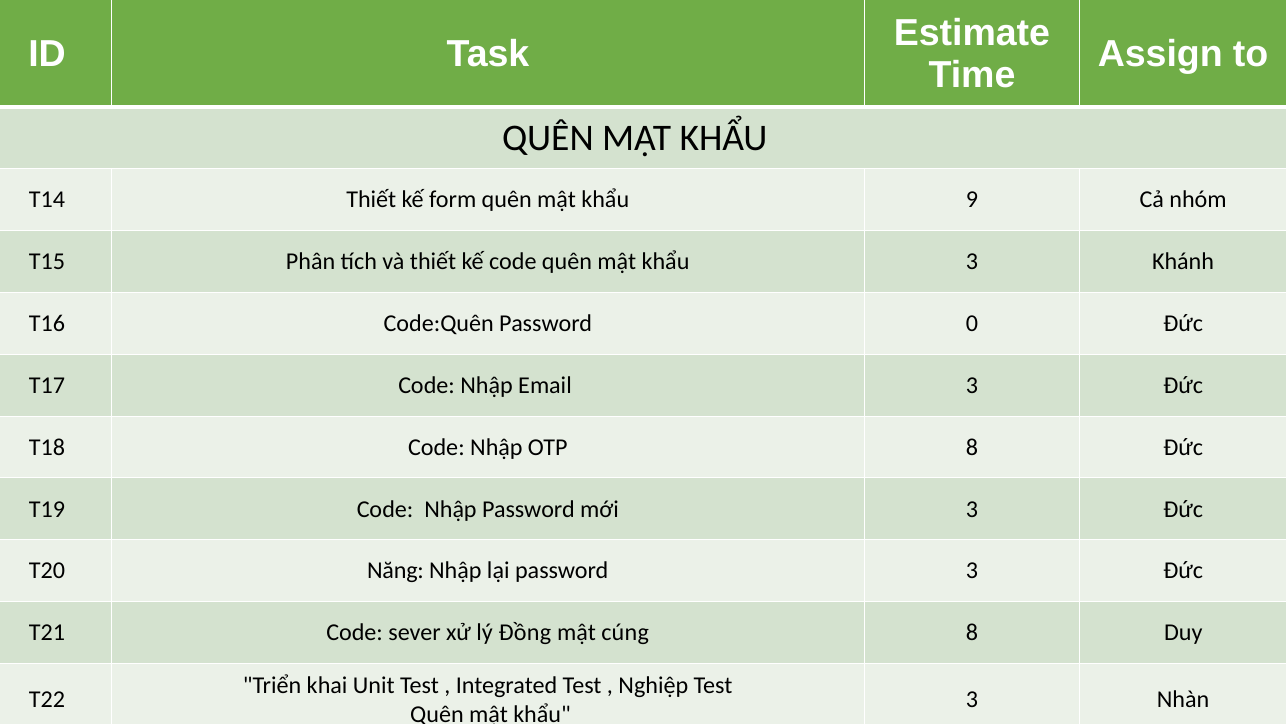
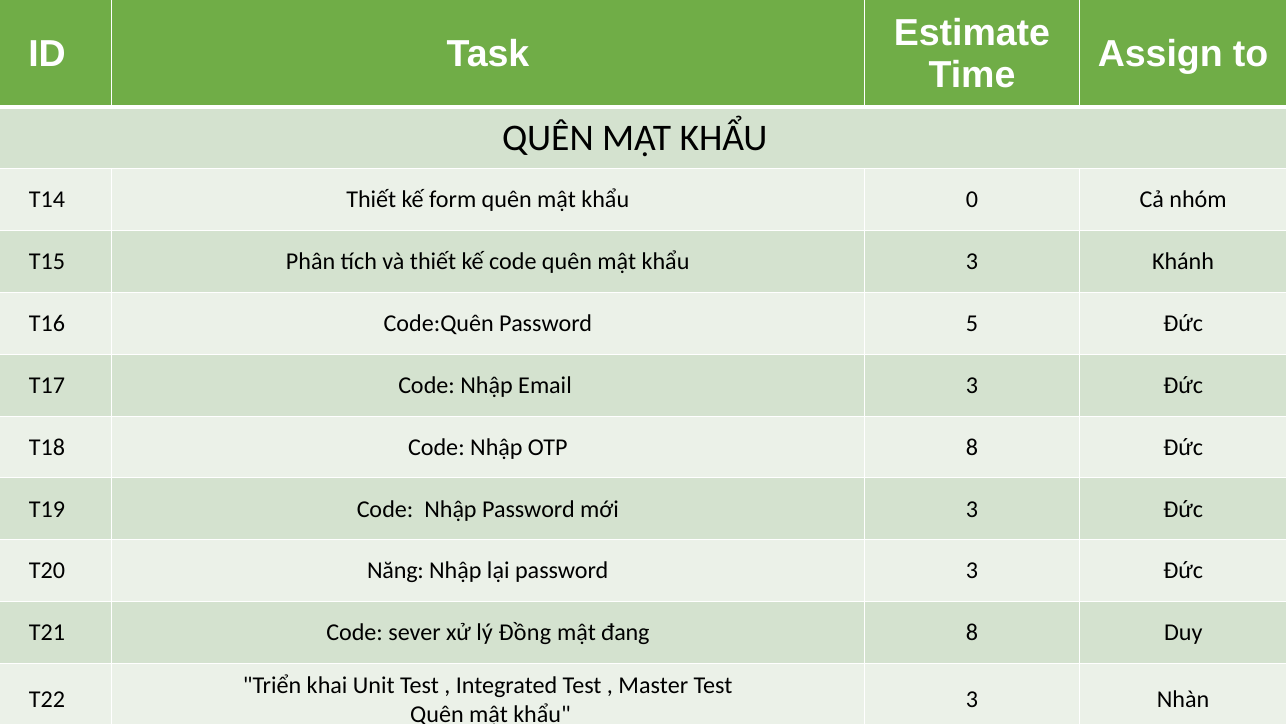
9: 9 -> 0
0: 0 -> 5
cúng: cúng -> đang
Nghiệp: Nghiệp -> Master
